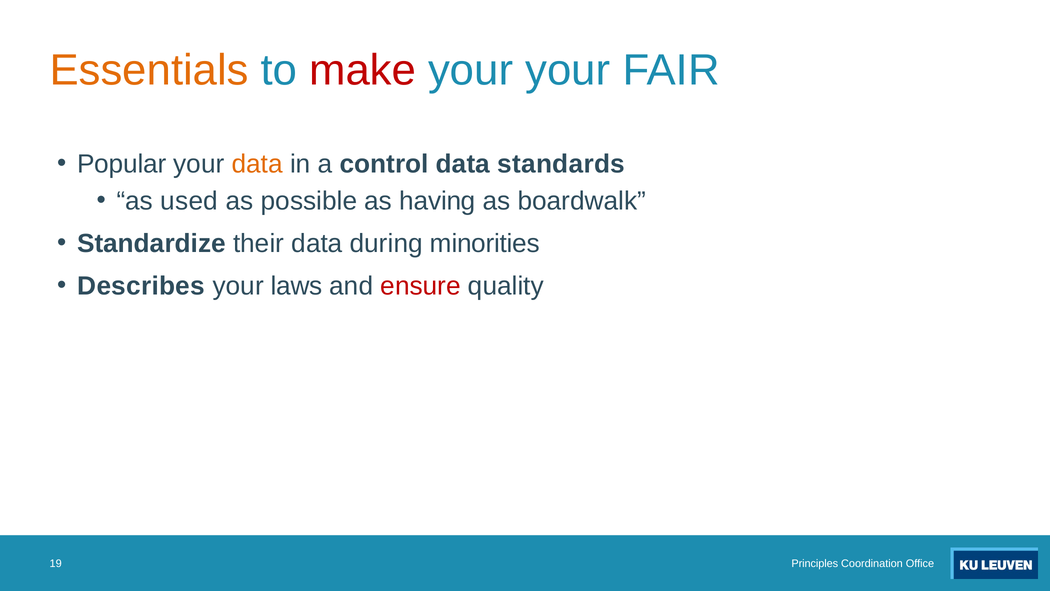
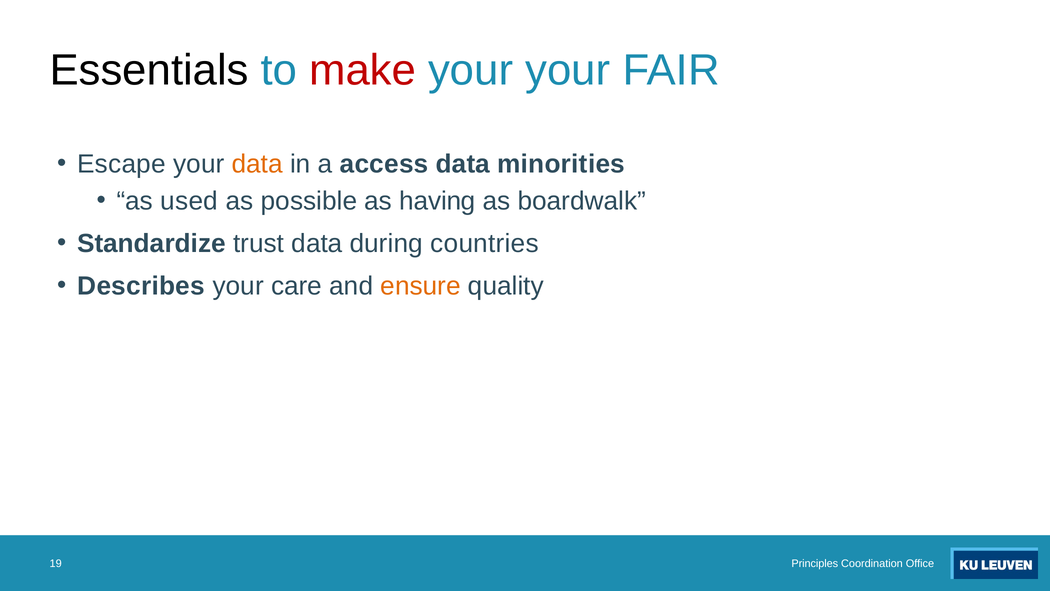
Essentials colour: orange -> black
Popular: Popular -> Escape
control: control -> access
standards: standards -> minorities
their: their -> trust
minorities: minorities -> countries
laws: laws -> care
ensure colour: red -> orange
